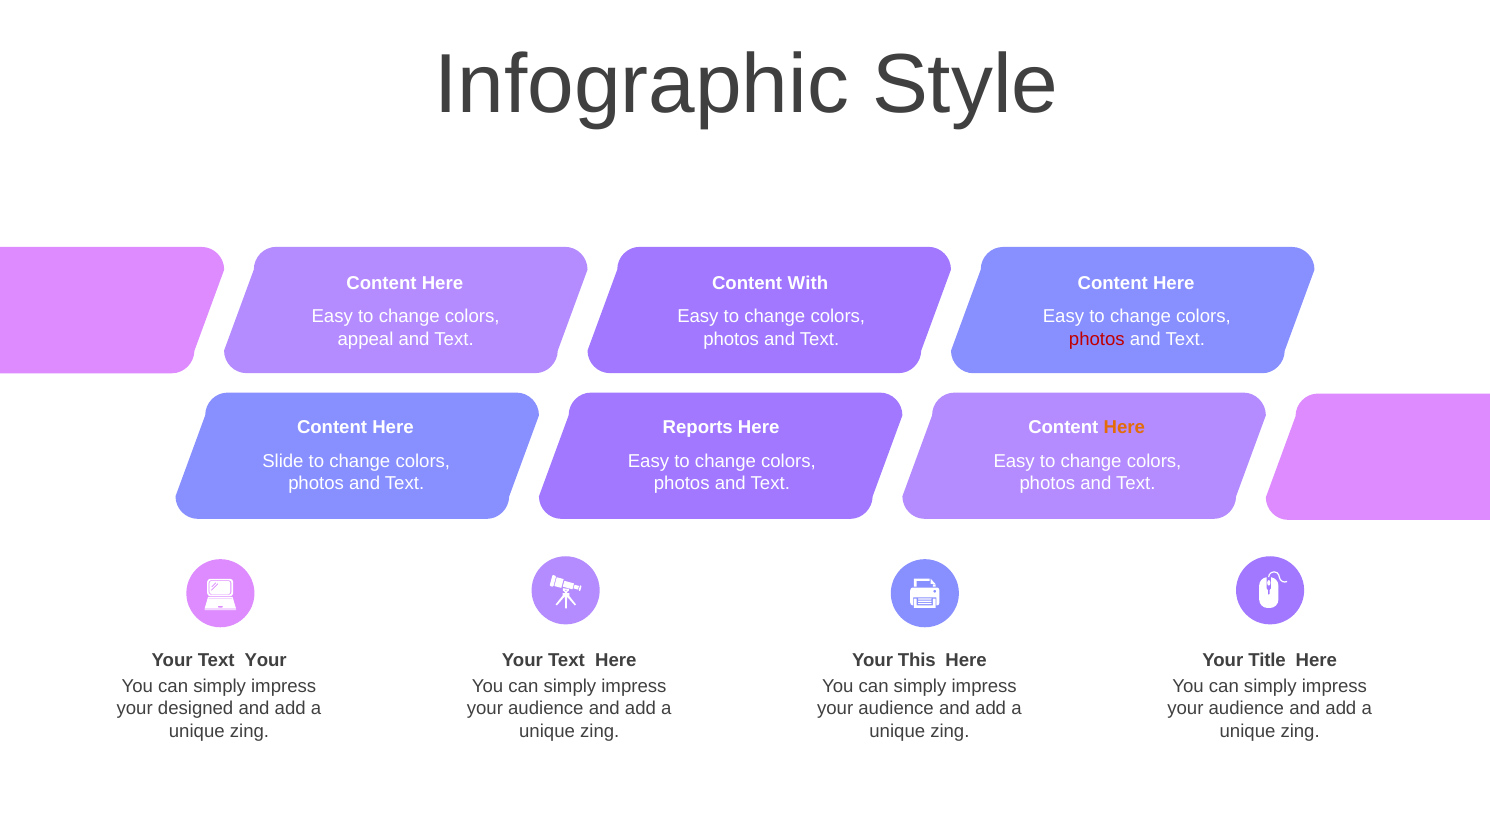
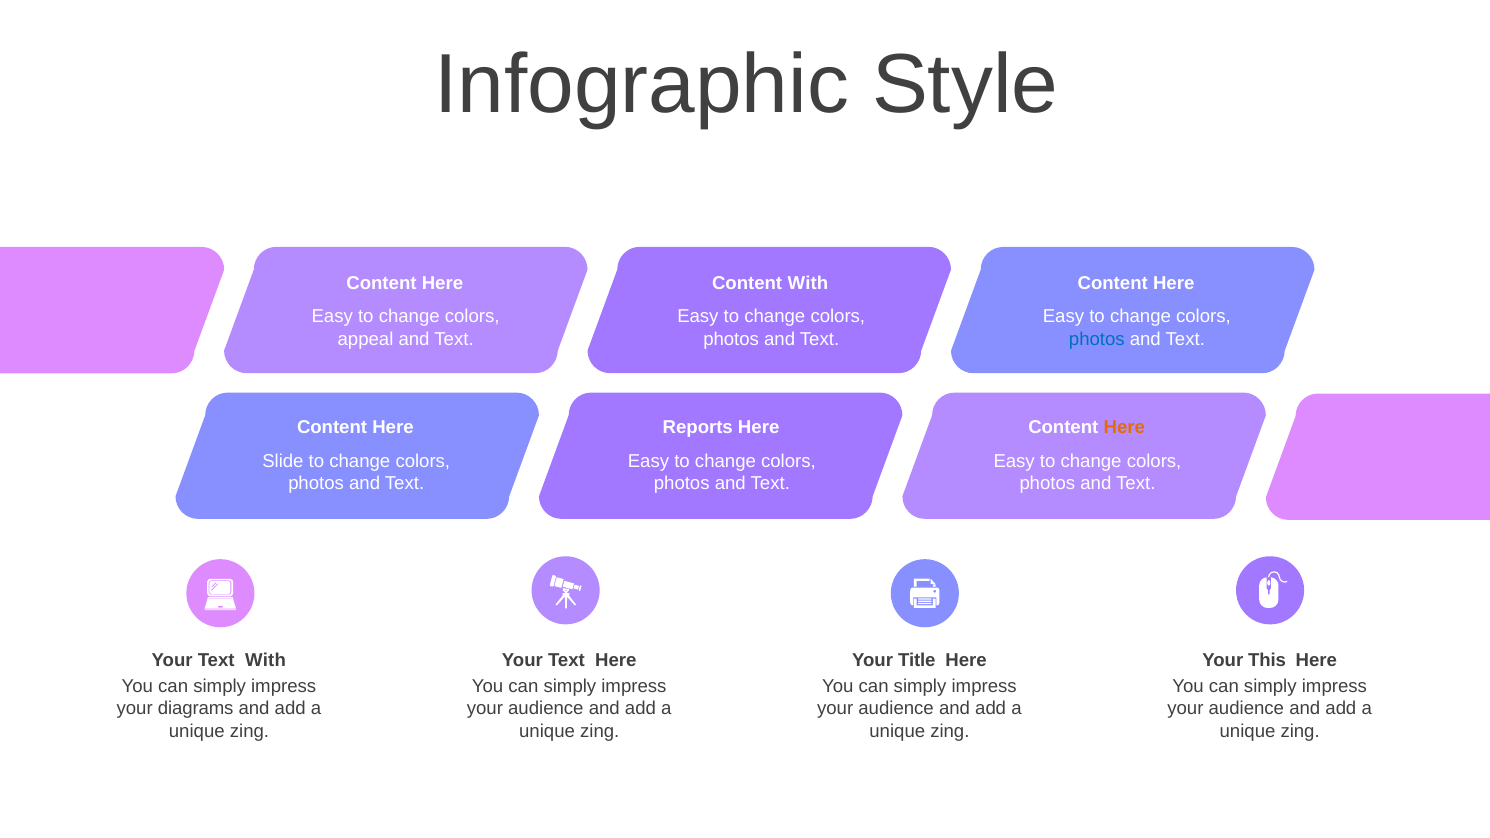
photos at (1097, 339) colour: red -> blue
Text Your: Your -> With
This: This -> Title
Title: Title -> This
designed: designed -> diagrams
